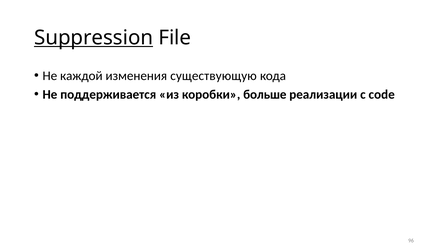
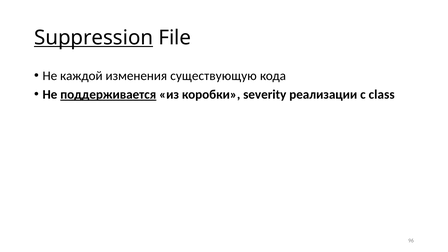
поддерживается underline: none -> present
больше: больше -> severity
code: code -> class
